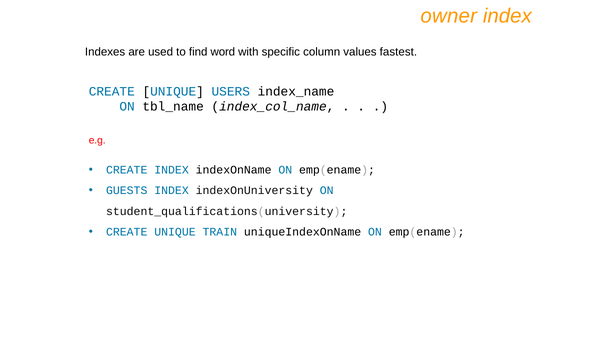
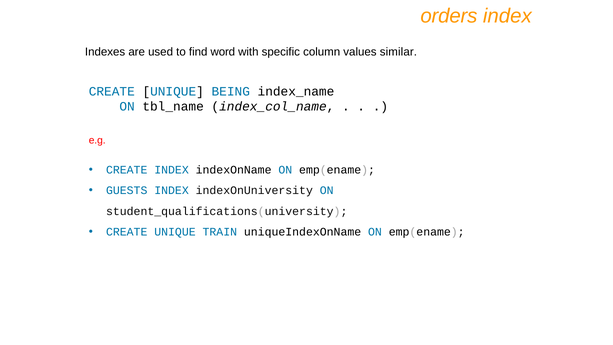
owner: owner -> orders
fastest: fastest -> similar
USERS: USERS -> BEING
